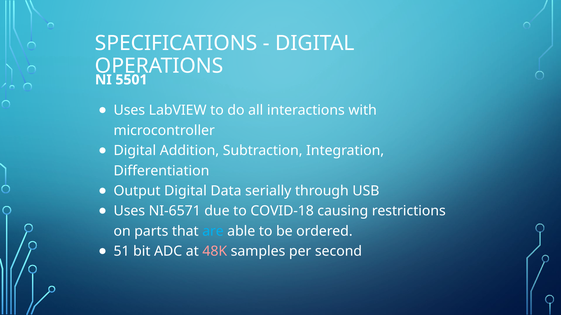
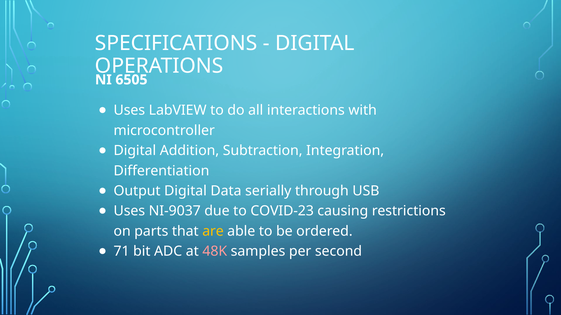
5501: 5501 -> 6505
NI-6571: NI-6571 -> NI-9037
COVID-18: COVID-18 -> COVID-23
are colour: light blue -> yellow
51: 51 -> 71
